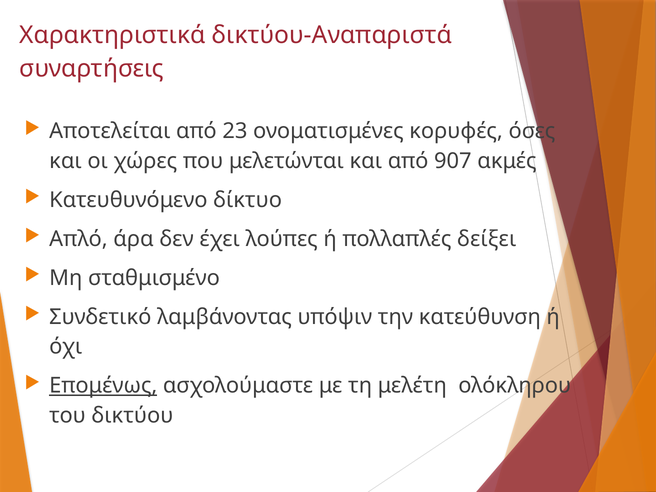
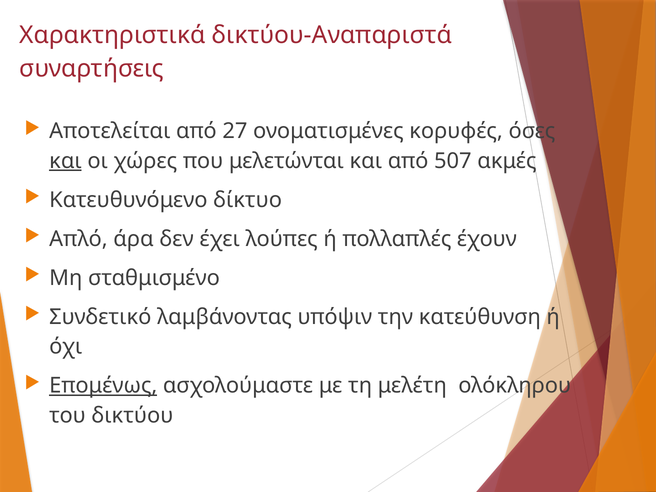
23: 23 -> 27
και at (65, 161) underline: none -> present
907: 907 -> 507
δείξει: δείξει -> έχουν
